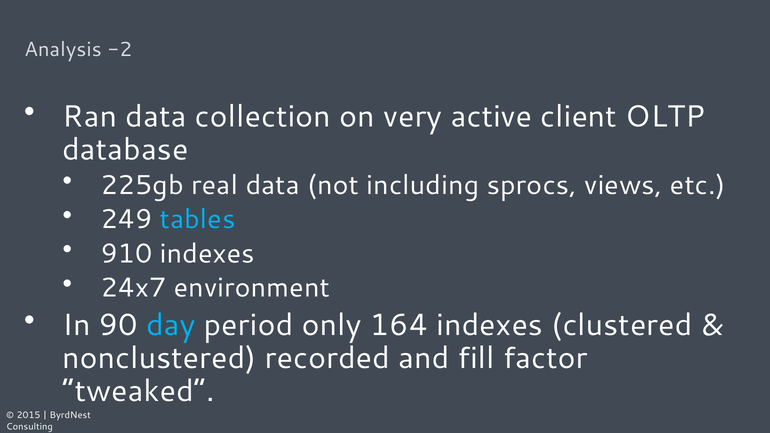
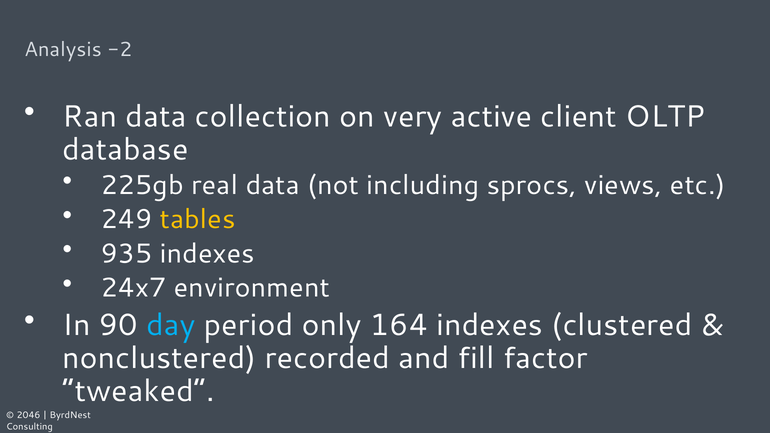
tables colour: light blue -> yellow
910: 910 -> 935
2015: 2015 -> 2046
